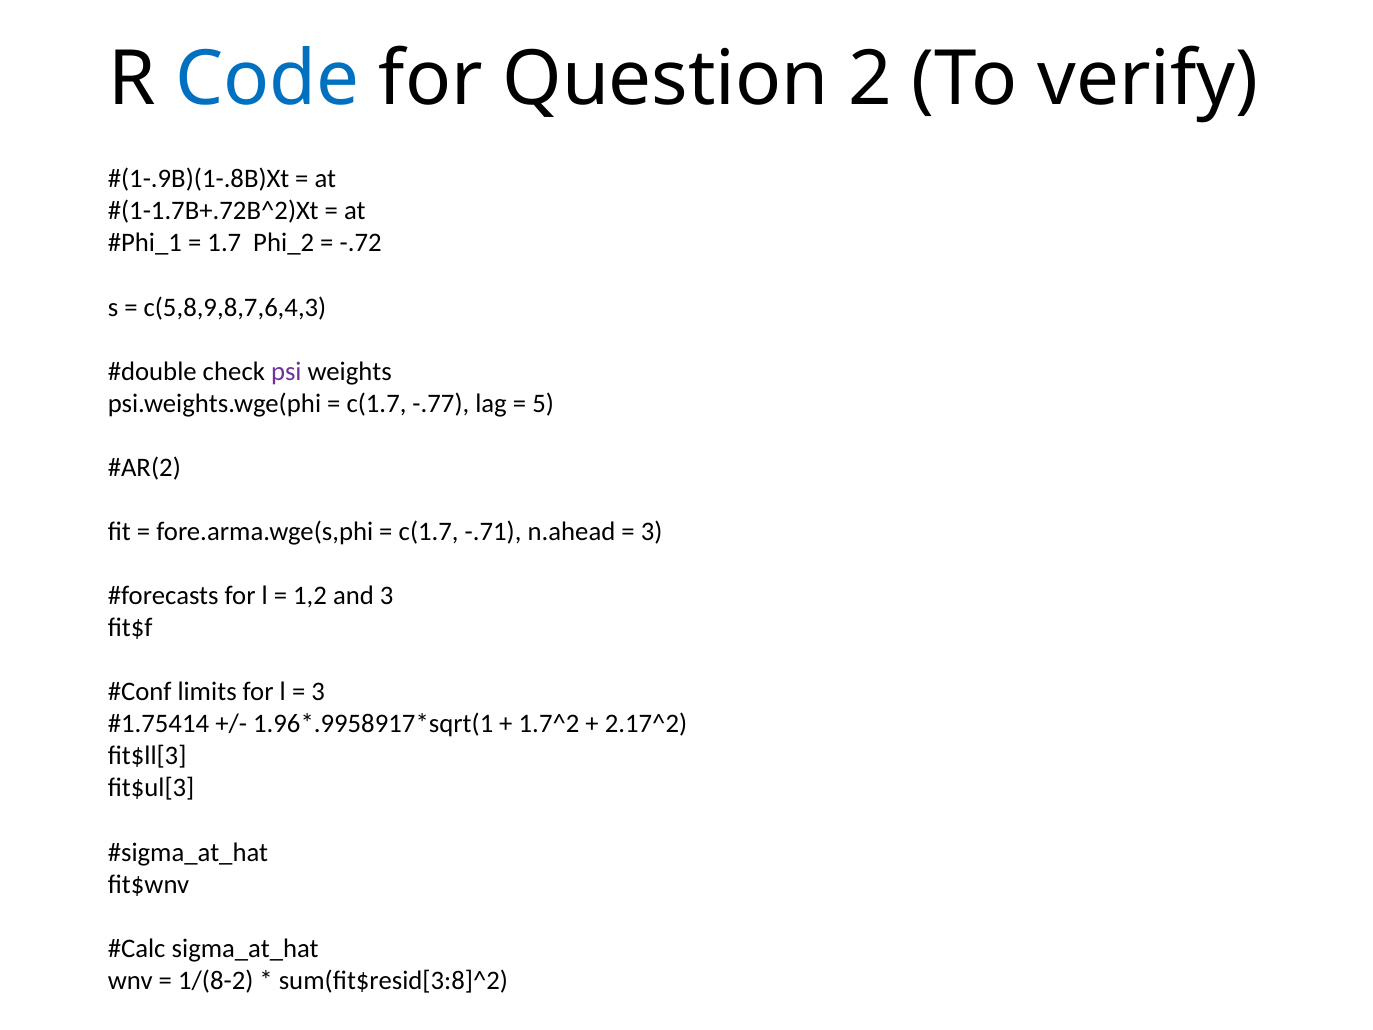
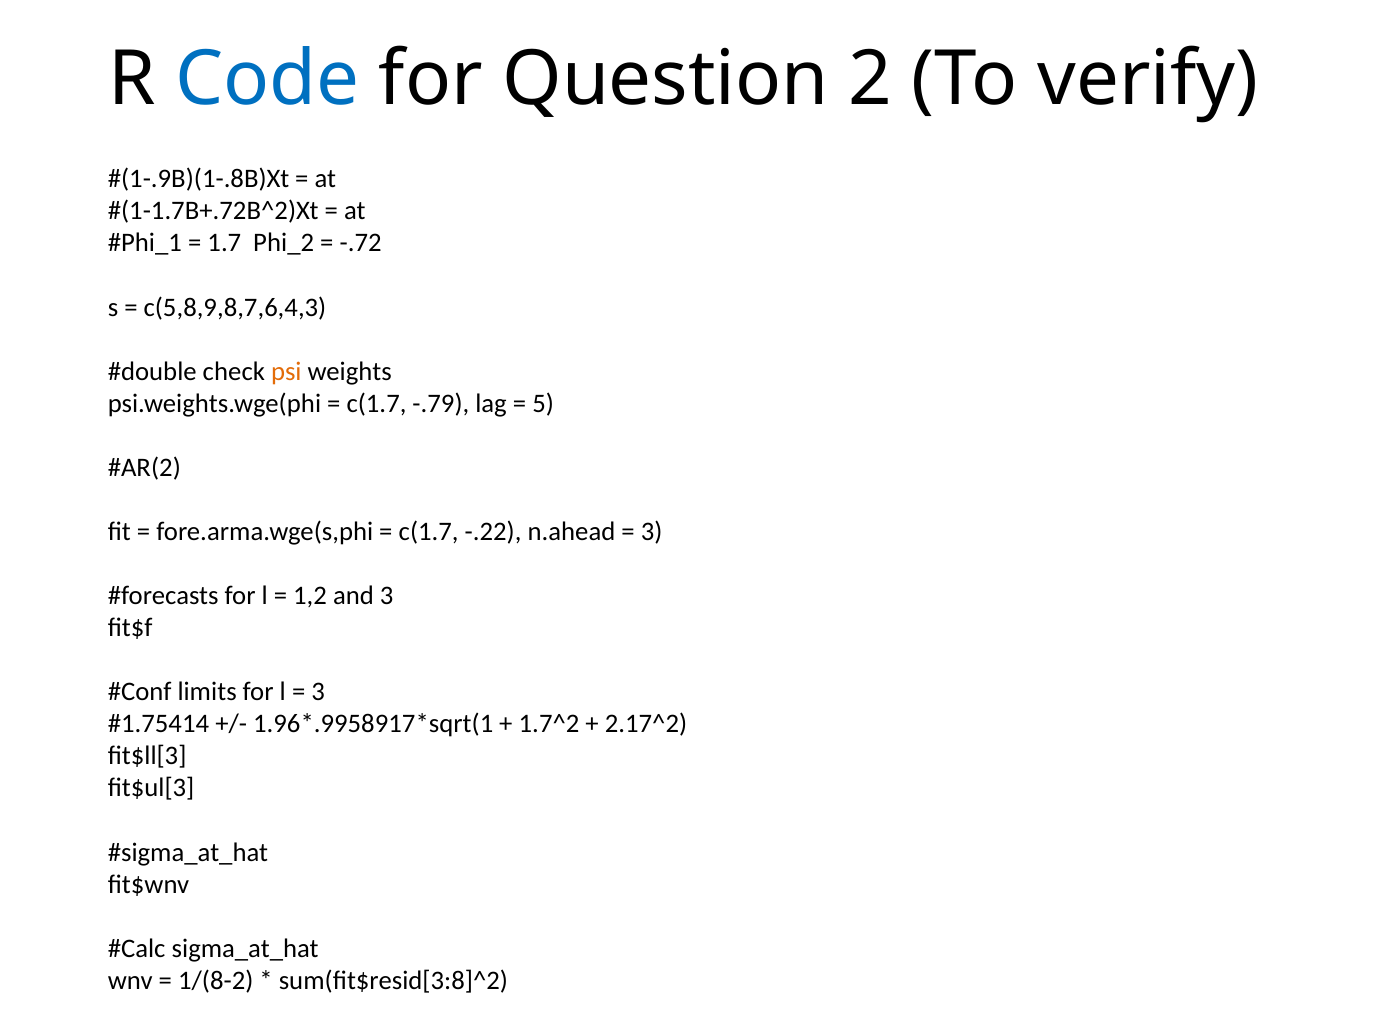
psi colour: purple -> orange
-.77: -.77 -> -.79
-.71: -.71 -> -.22
